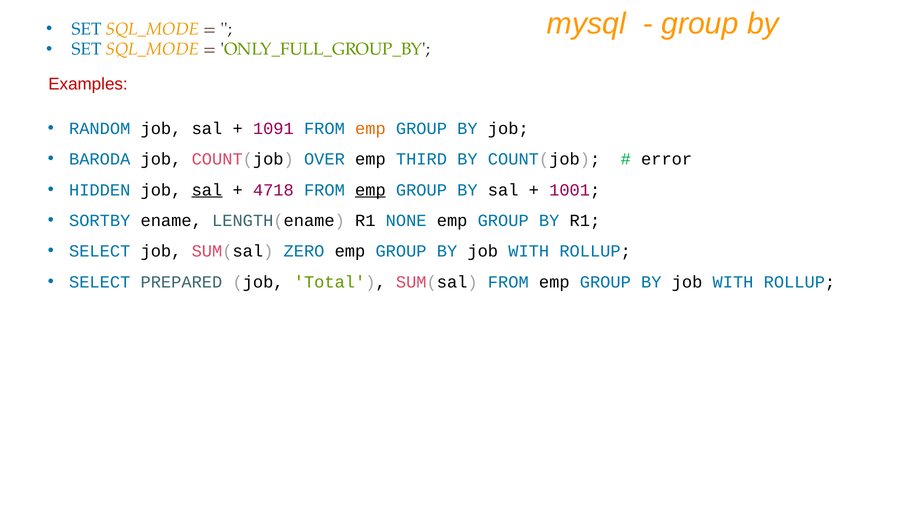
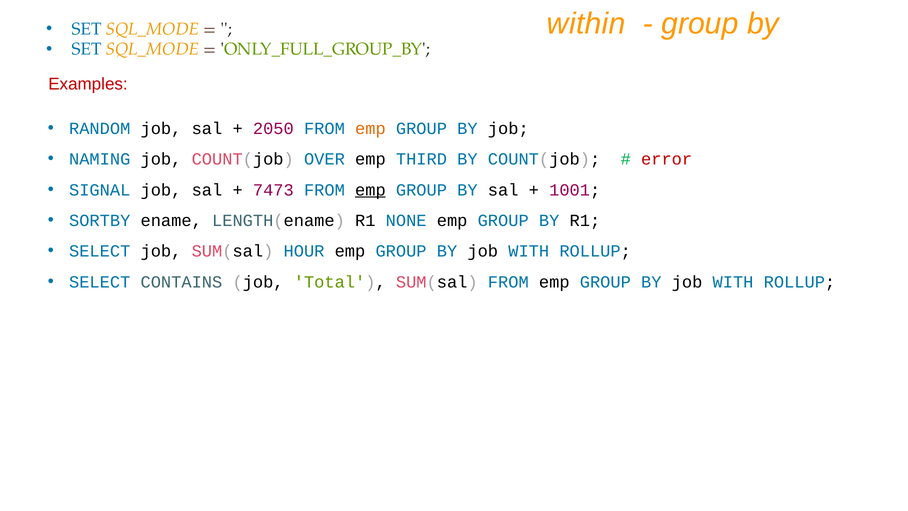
mysql: mysql -> within
1091: 1091 -> 2050
BARODA: BARODA -> NAMING
error colour: black -> red
HIDDEN: HIDDEN -> SIGNAL
sal at (207, 190) underline: present -> none
4718: 4718 -> 7473
ZERO: ZERO -> HOUR
PREPARED: PREPARED -> CONTAINS
